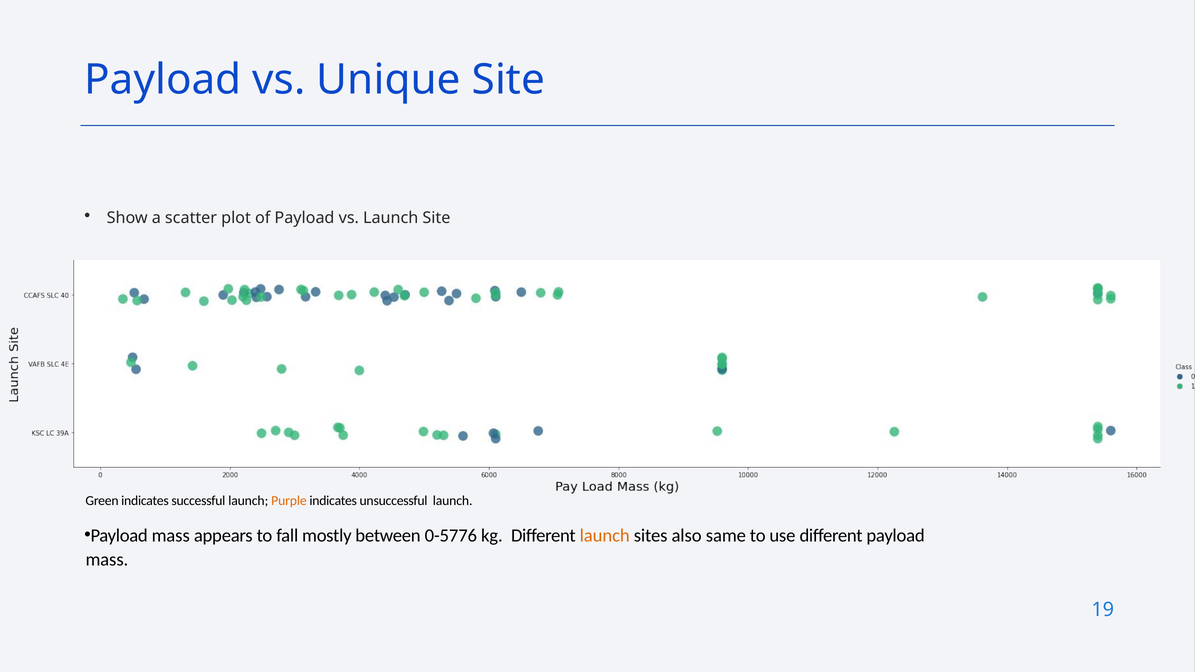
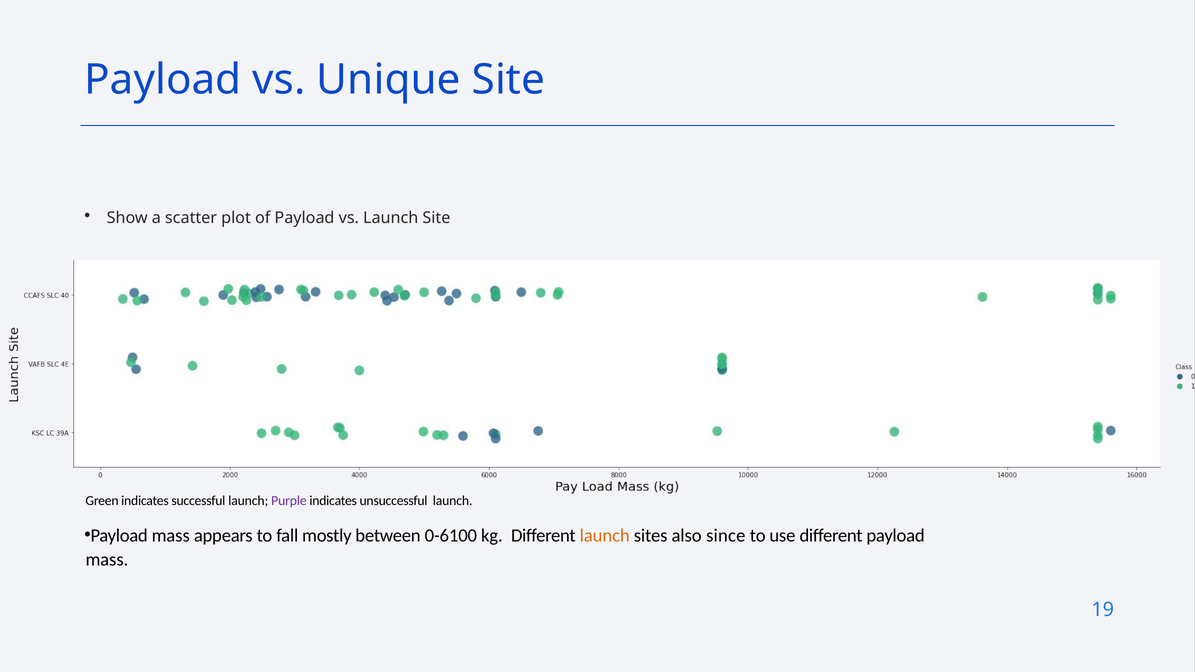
Purple colour: orange -> purple
0-5776: 0-5776 -> 0-6100
same: same -> since
